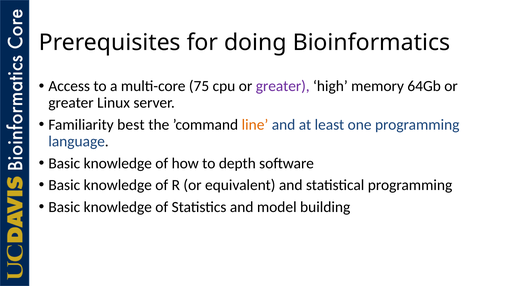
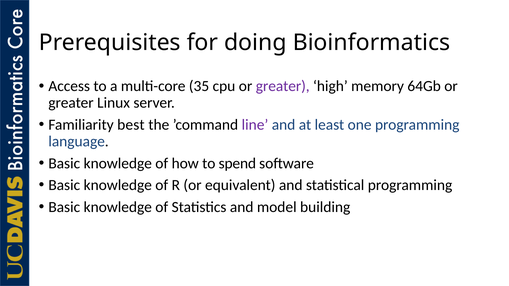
75: 75 -> 35
line colour: orange -> purple
depth: depth -> spend
